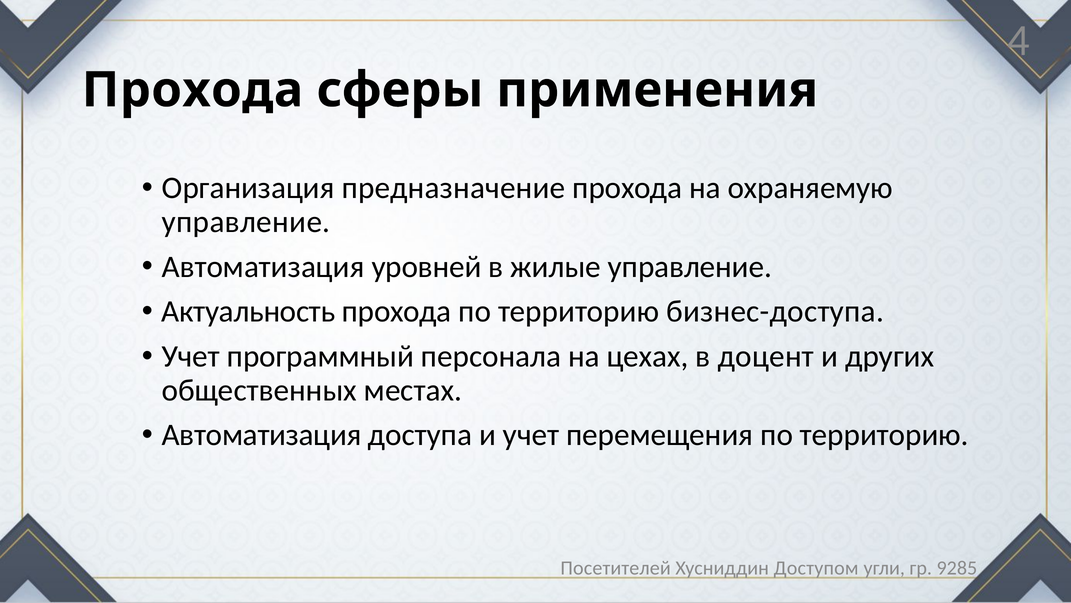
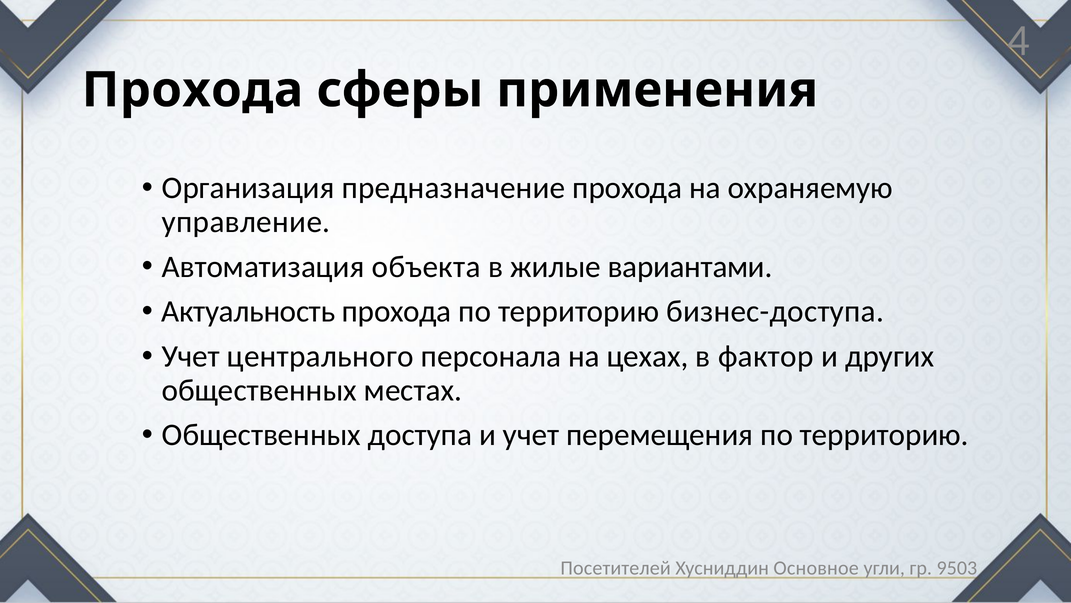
уровней: уровней -> объекта
жилые управление: управление -> вариантами
программный: программный -> центрального
доцент: доцент -> фактор
Автоматизация at (262, 435): Автоматизация -> Общественных
Доступом: Доступом -> Основное
9285: 9285 -> 9503
